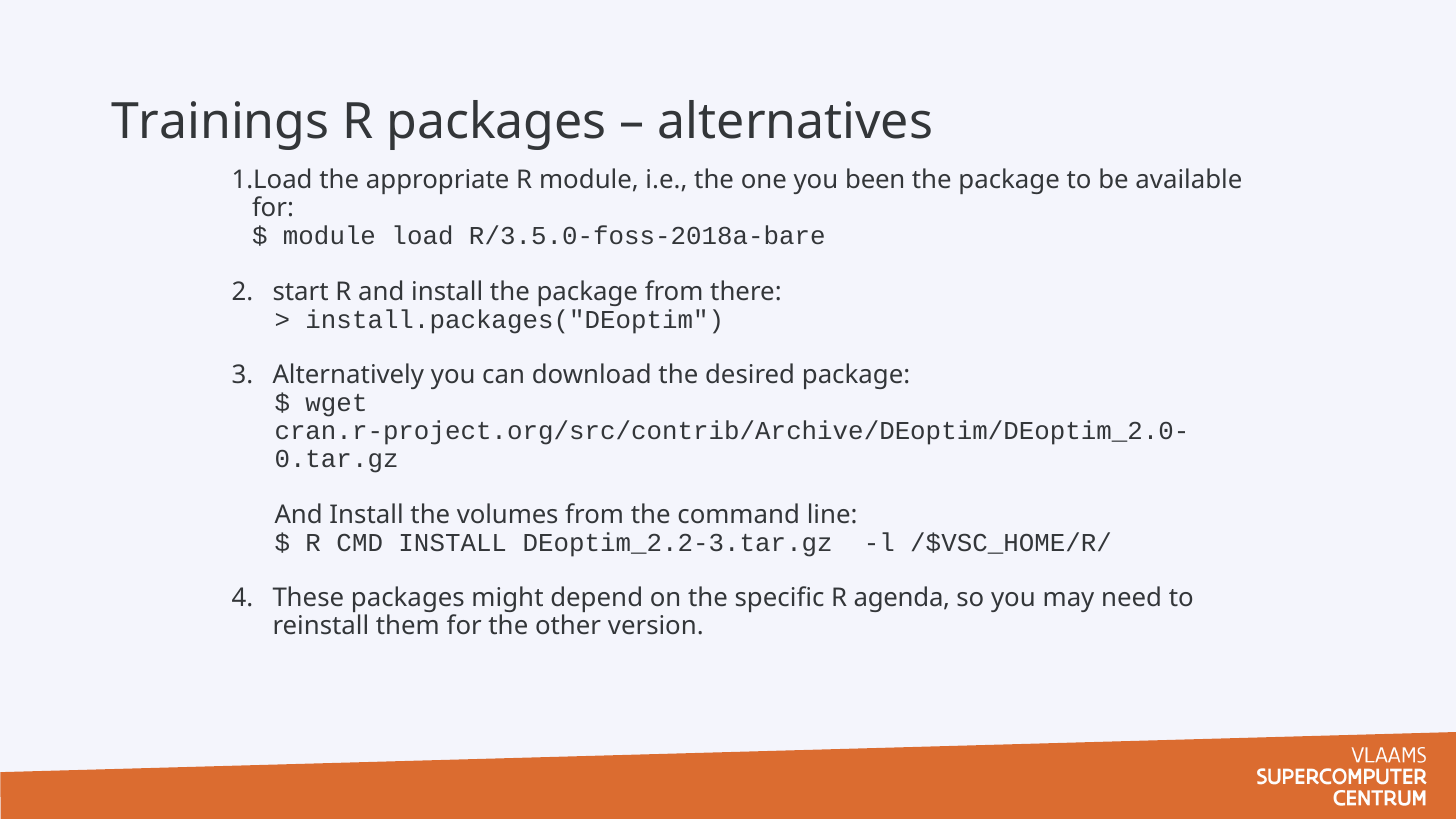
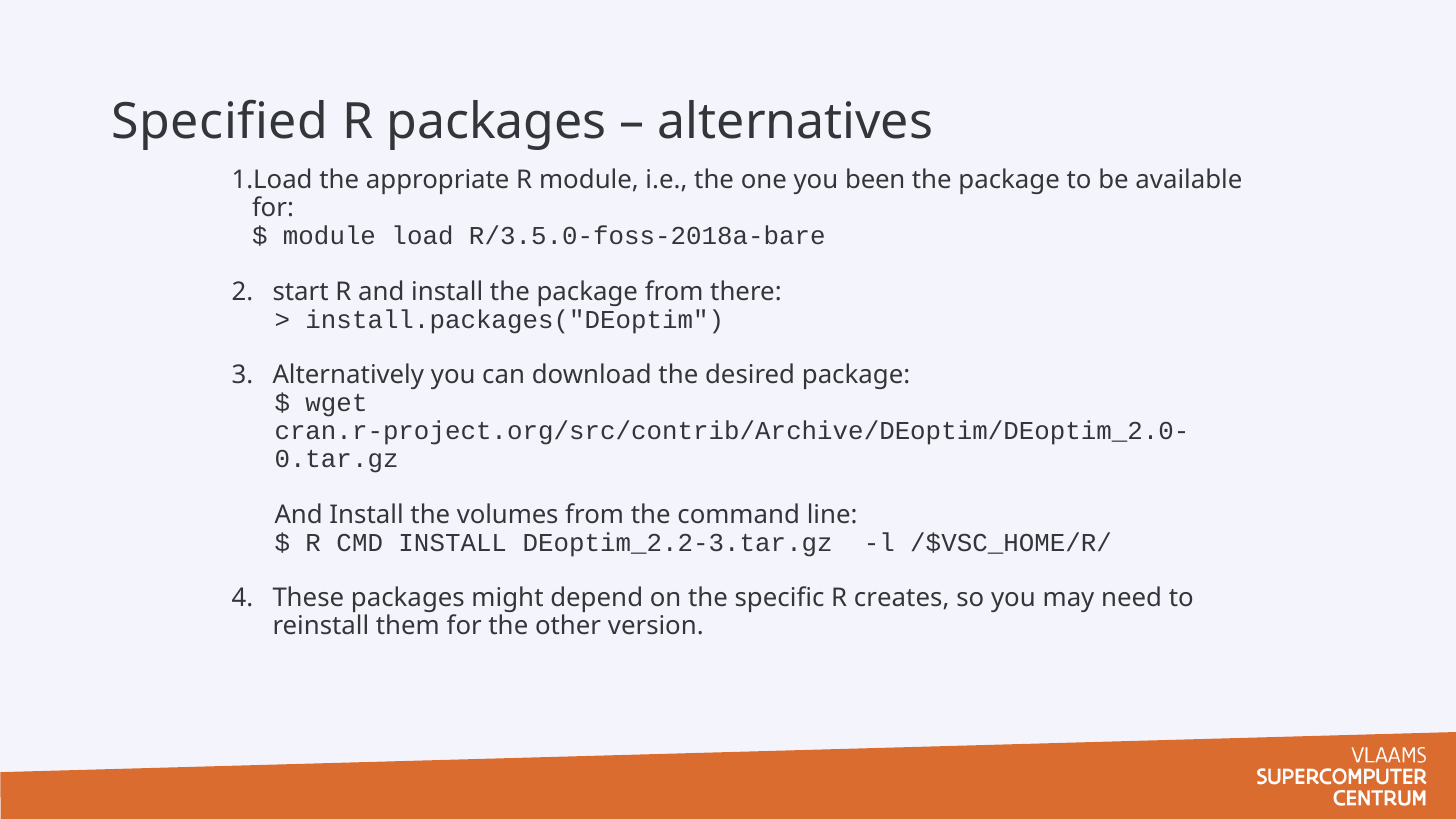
Trainings: Trainings -> Specified
agenda: agenda -> creates
